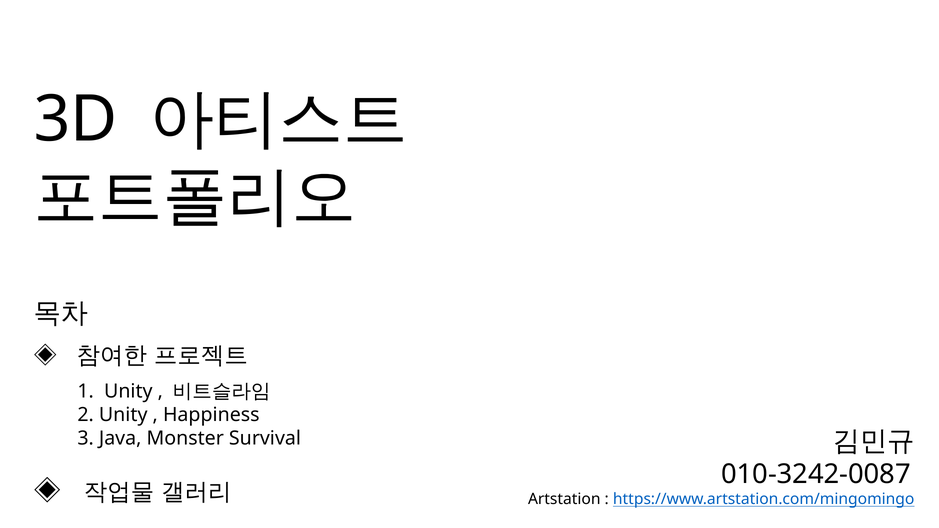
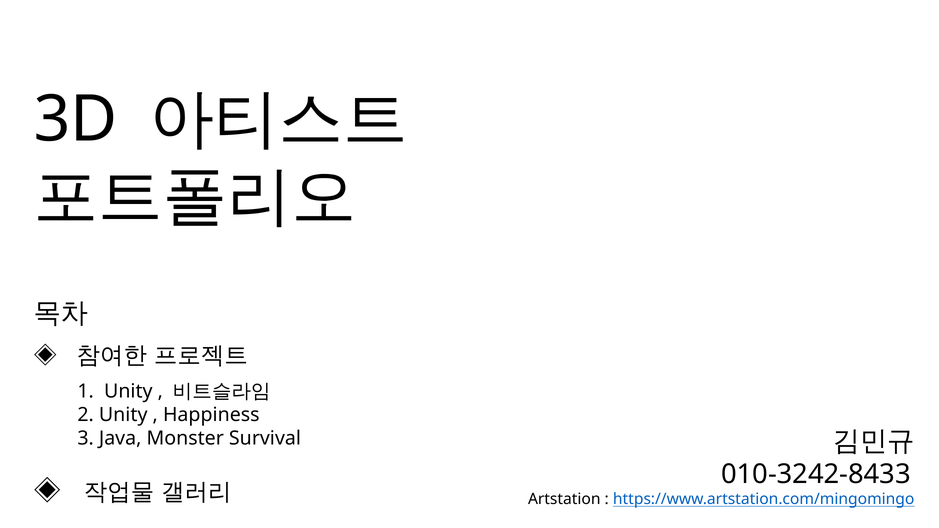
010-3242-0087: 010-3242-0087 -> 010-3242-8433
